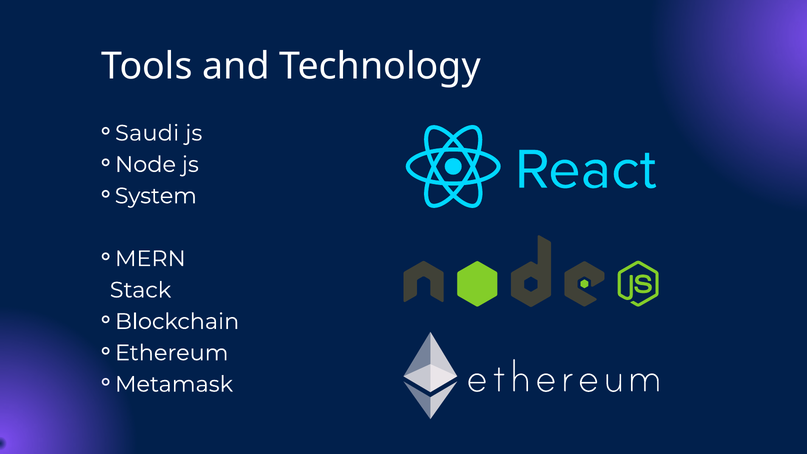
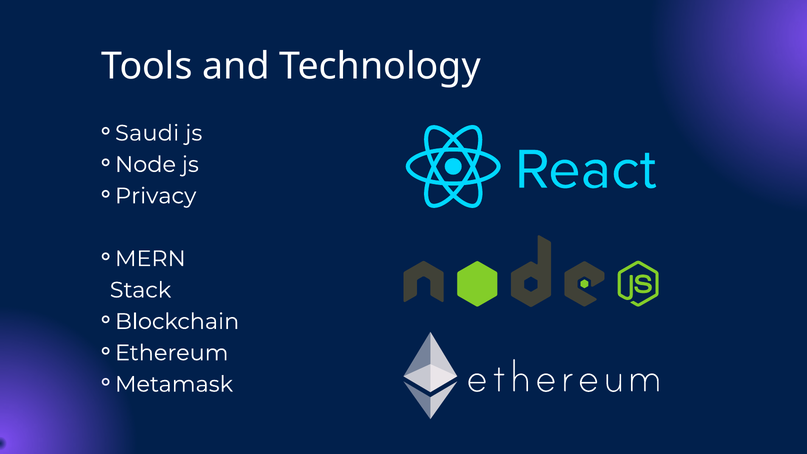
System: System -> Privacy
